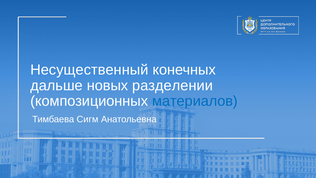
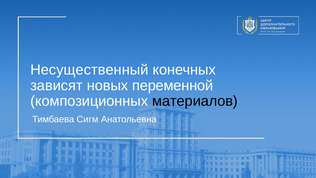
дальше: дальше -> зависят
разделении: разделении -> переменной
материалов colour: blue -> black
